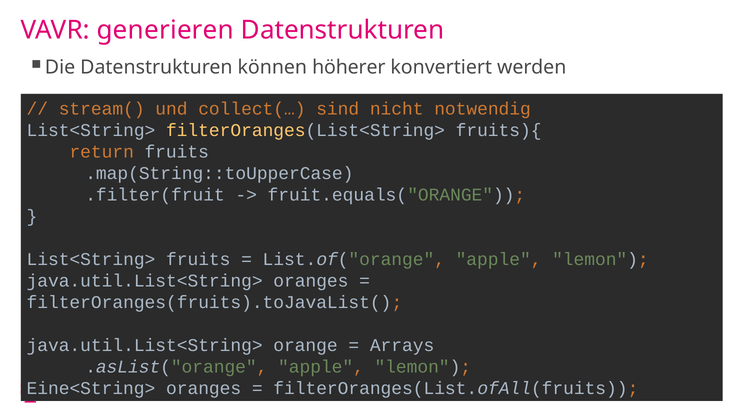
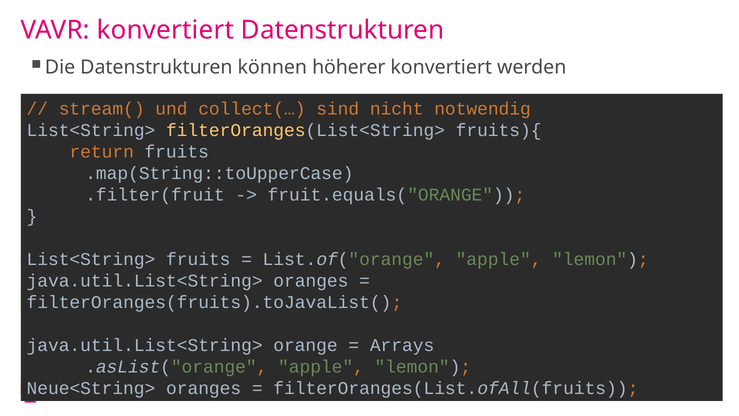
VAVR generieren: generieren -> konvertiert
Eine<String>: Eine<String> -> Neue<String>
